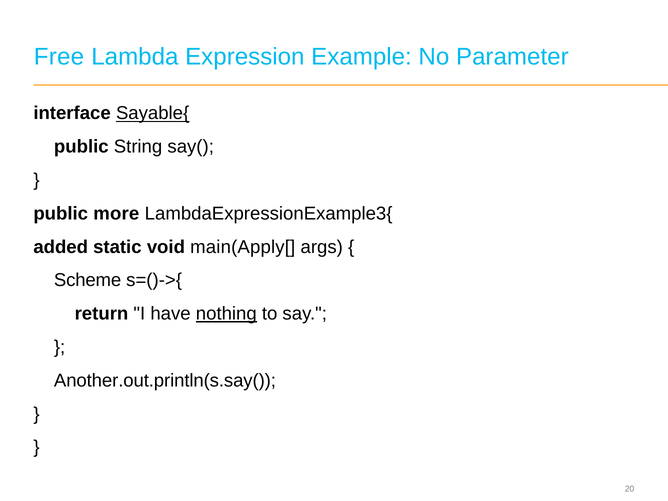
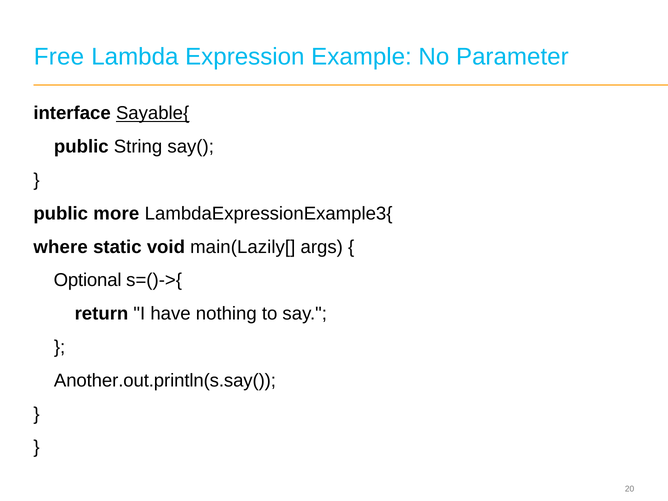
added: added -> where
main(Apply[: main(Apply[ -> main(Lazily[
Scheme: Scheme -> Optional
nothing underline: present -> none
